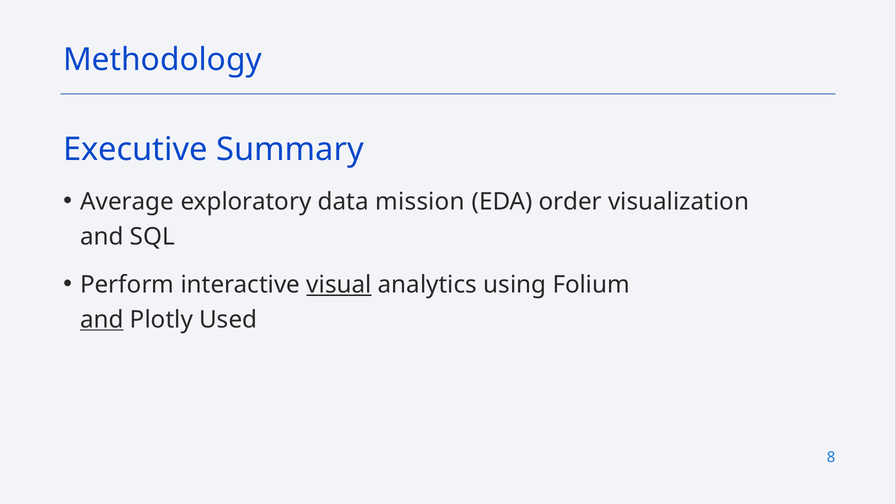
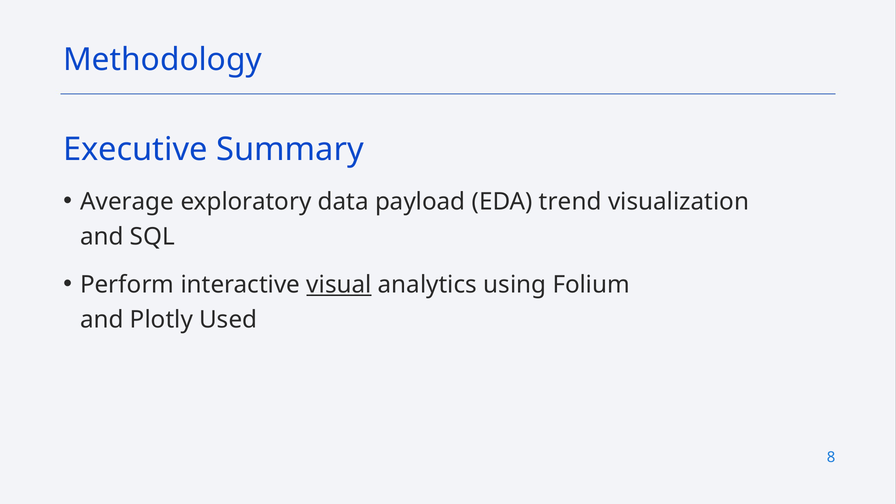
mission: mission -> payload
order: order -> trend
and at (102, 320) underline: present -> none
